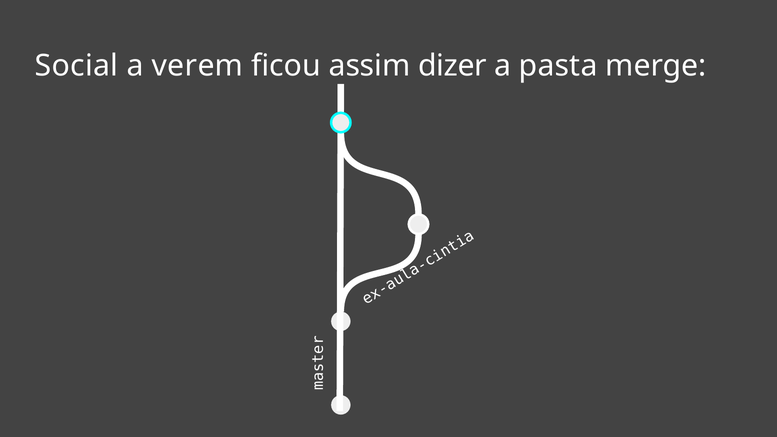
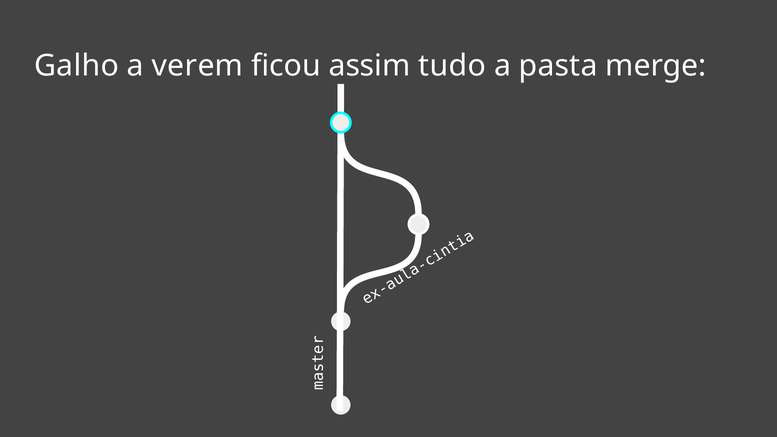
Social: Social -> Galho
dizer: dizer -> tudo
